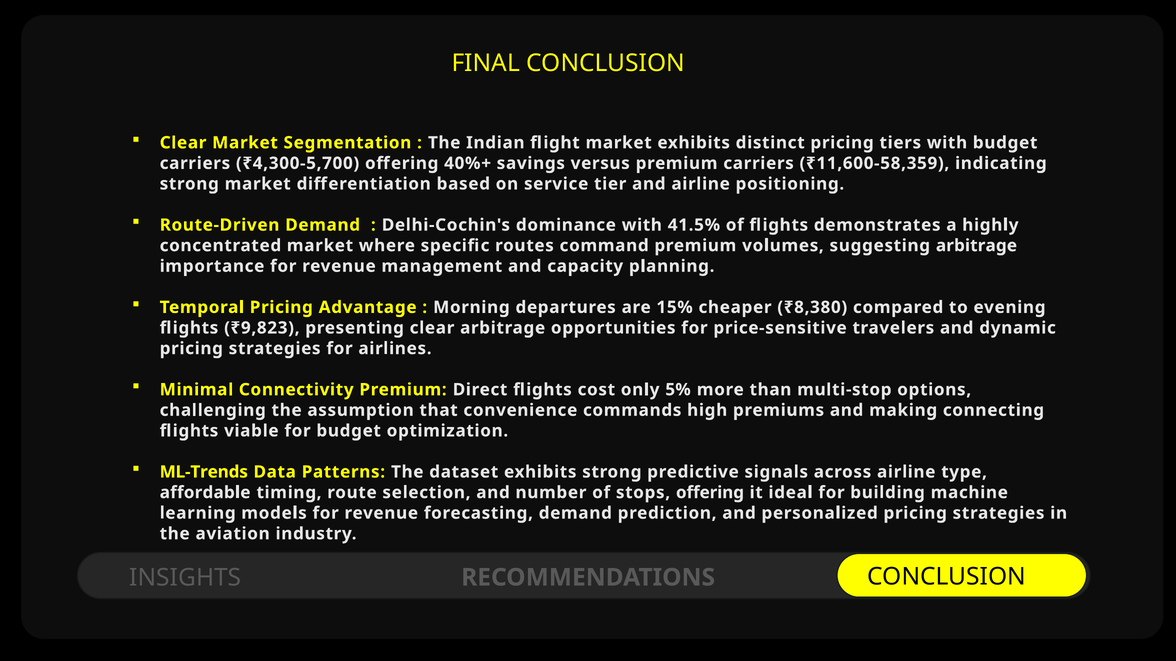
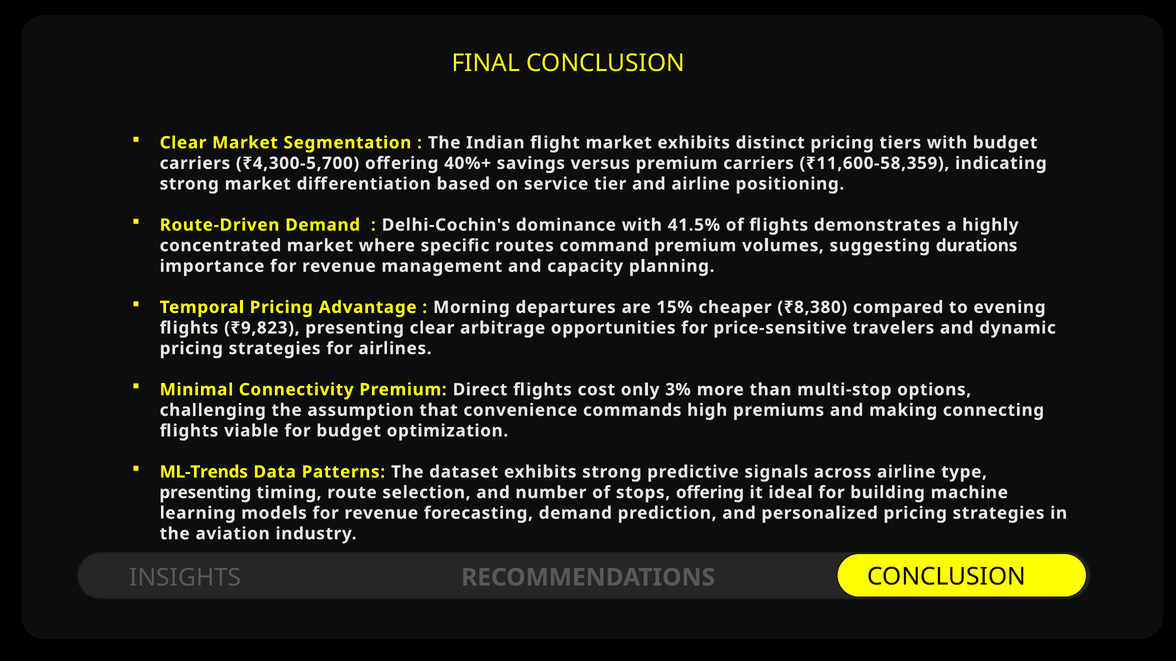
suggesting arbitrage: arbitrage -> durations
5%: 5% -> 3%
affordable at (205, 493): affordable -> presenting
